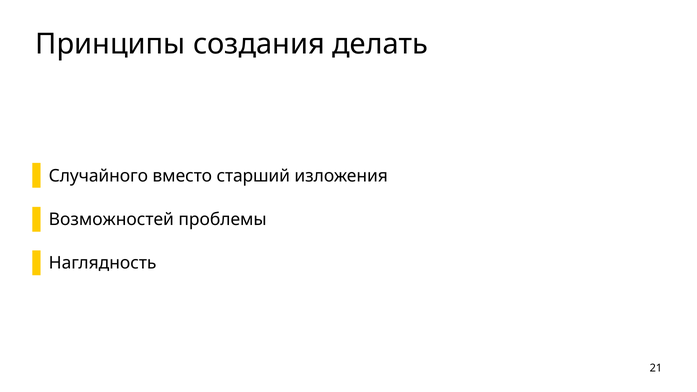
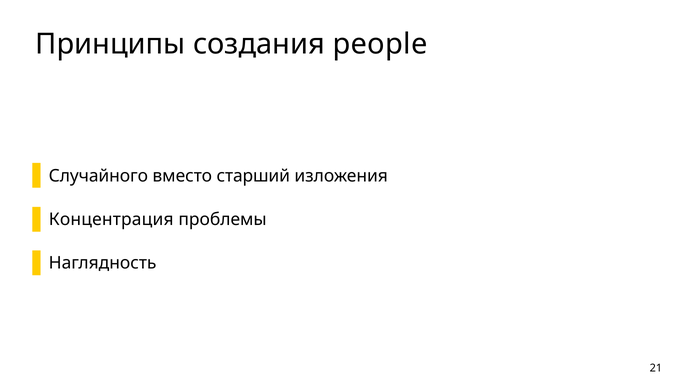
делать: делать -> people
Возможностей: Возможностей -> Концентрация
